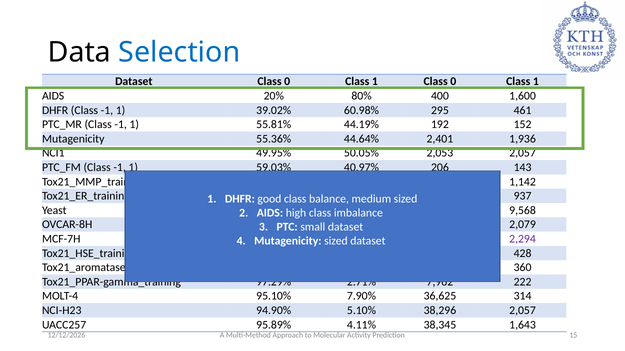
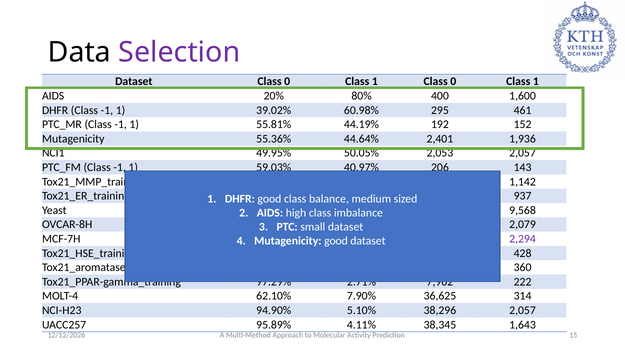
Selection colour: blue -> purple
sized at (336, 241): sized -> good
95.10%: 95.10% -> 62.10%
